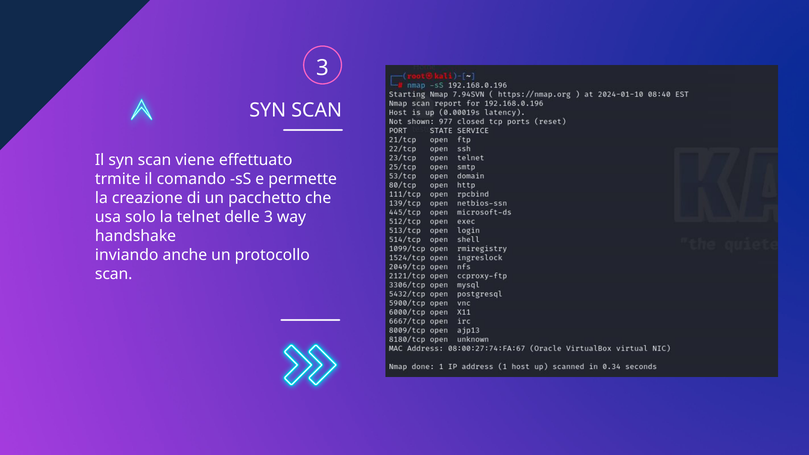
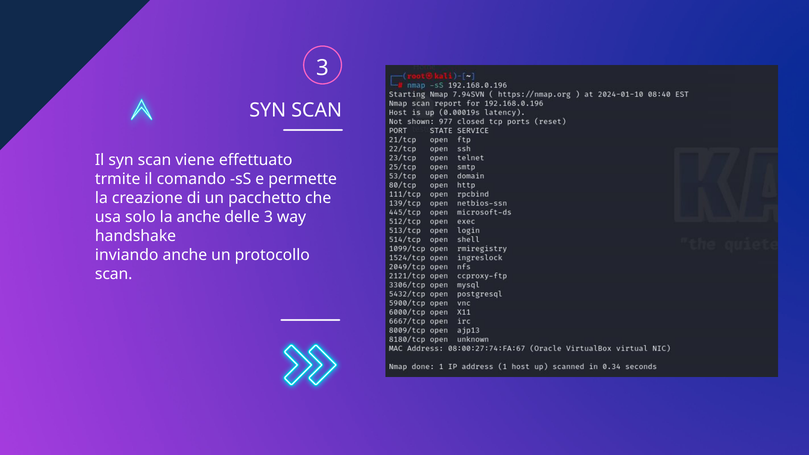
la telnet: telnet -> anche
